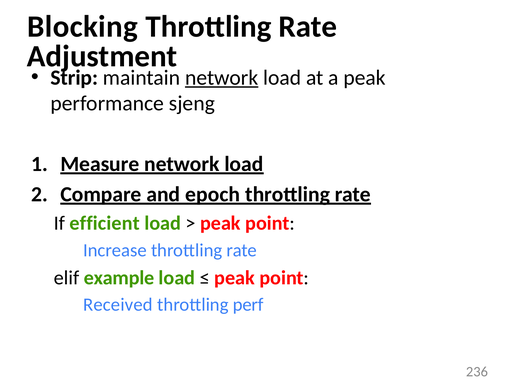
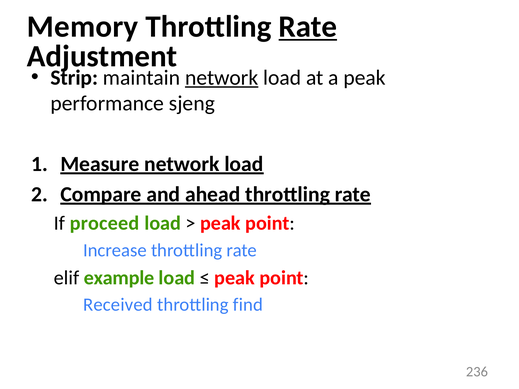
Blocking: Blocking -> Memory
Rate at (308, 27) underline: none -> present
epoch: epoch -> ahead
efficient: efficient -> proceed
perf: perf -> find
